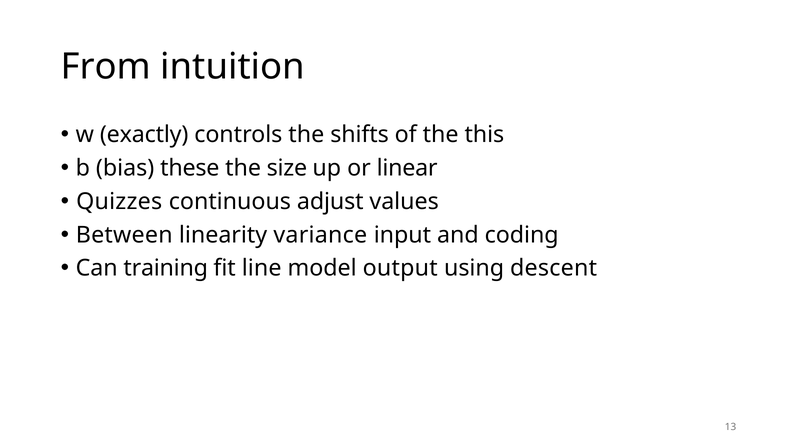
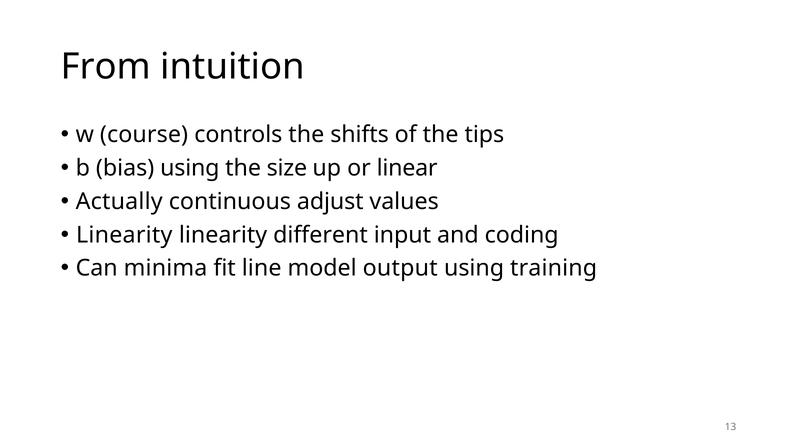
exactly: exactly -> course
this: this -> tips
bias these: these -> using
Quizzes: Quizzes -> Actually
Between at (124, 235): Between -> Linearity
variance: variance -> different
training: training -> minima
descent: descent -> training
